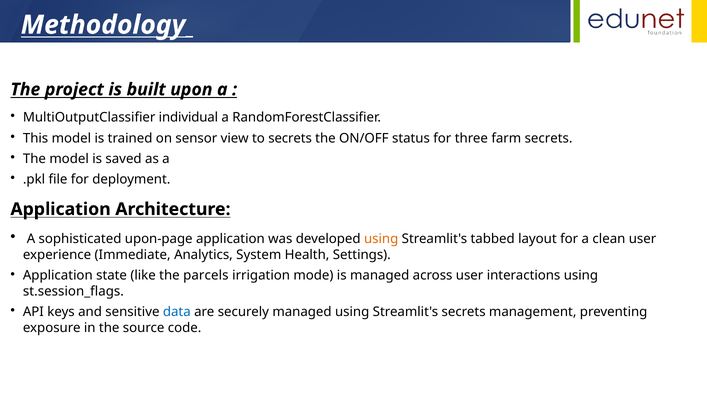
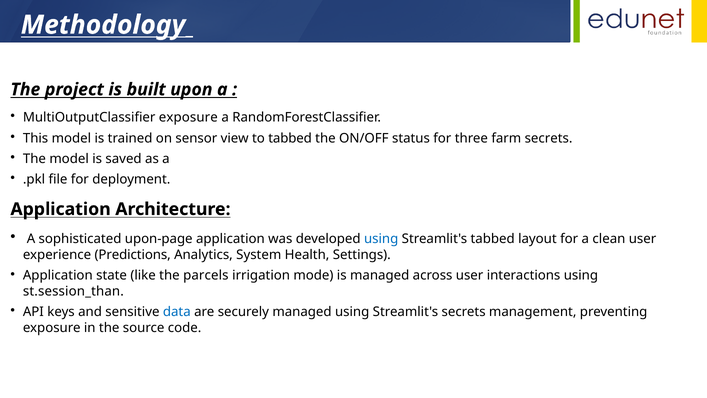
MultiOutputClassifier individual: individual -> exposure
to secrets: secrets -> tabbed
using at (381, 239) colour: orange -> blue
Immediate: Immediate -> Predictions
st.session_flags: st.session_flags -> st.session_than
